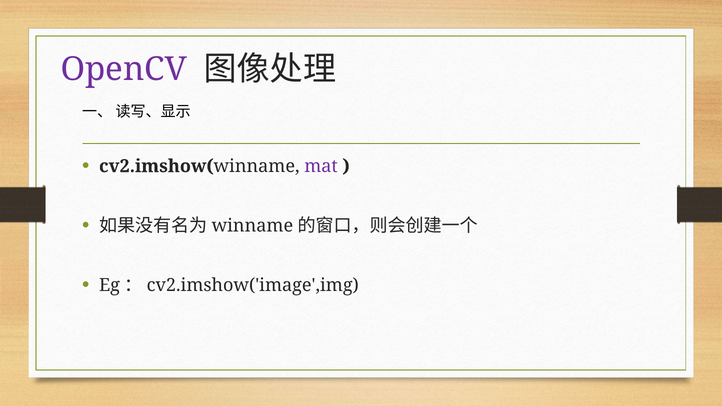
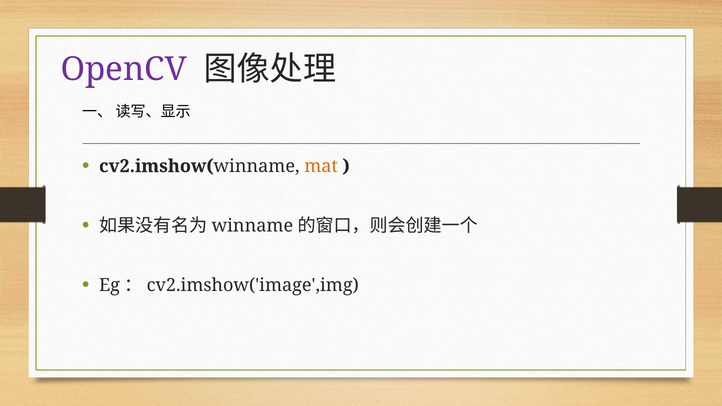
mat colour: purple -> orange
